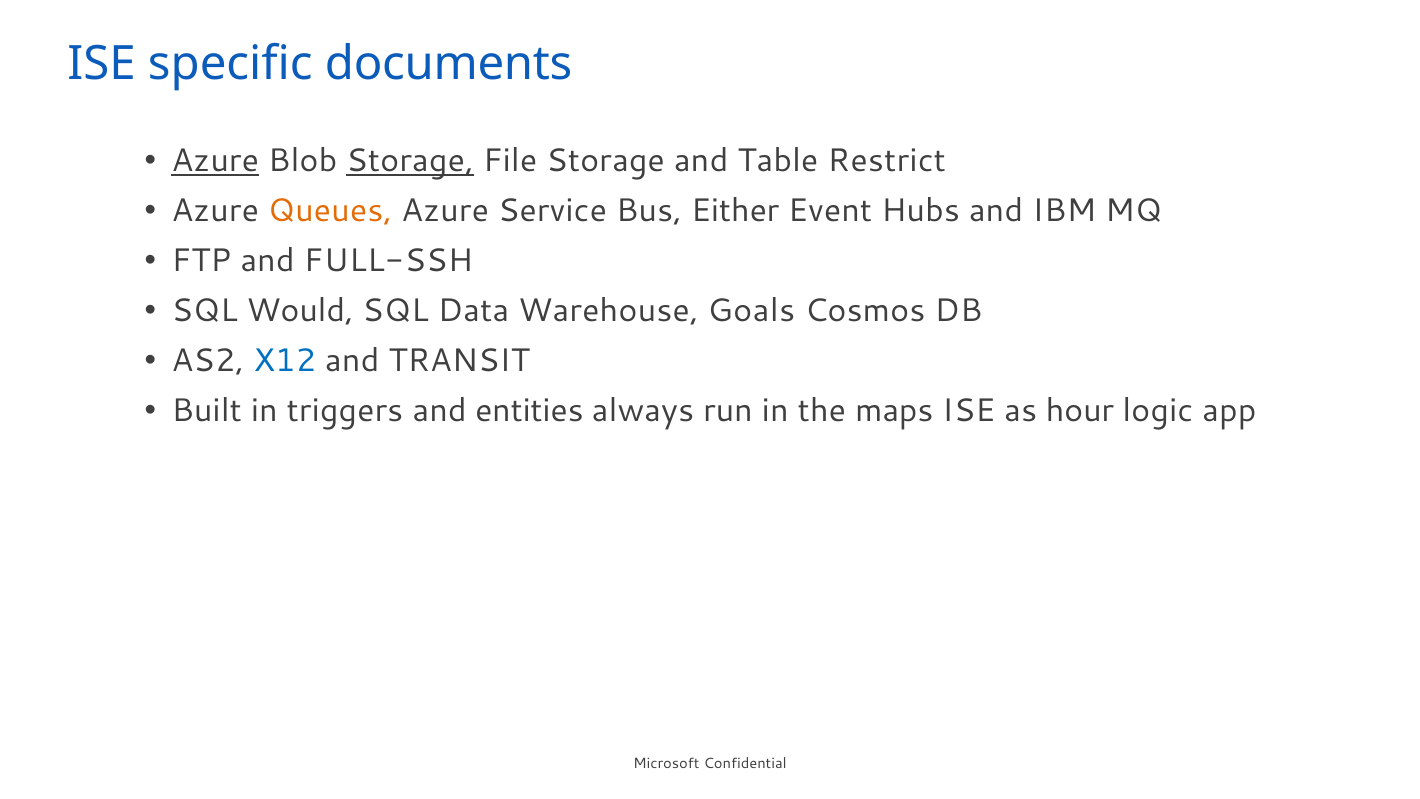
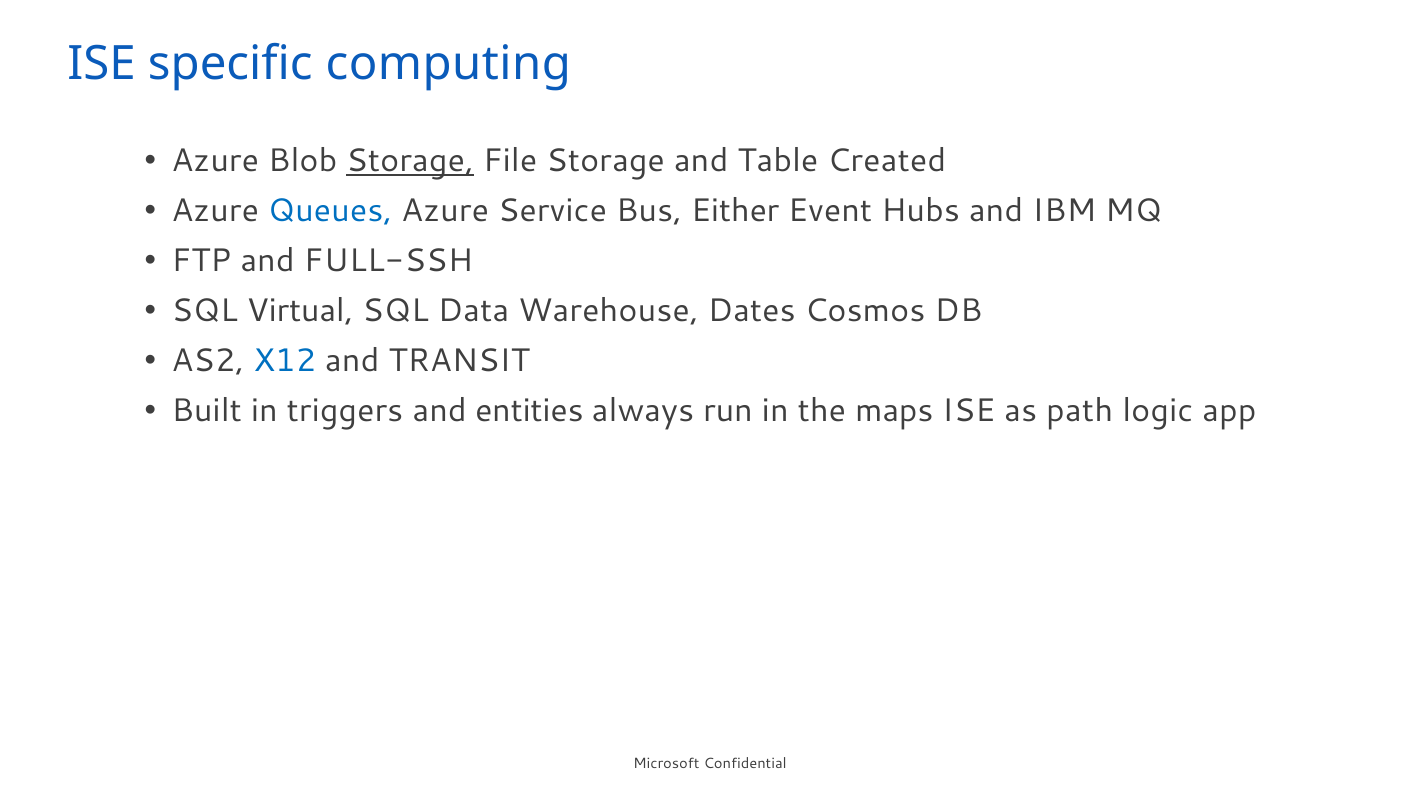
documents: documents -> computing
Azure at (215, 161) underline: present -> none
Restrict: Restrict -> Created
Queues colour: orange -> blue
Would: Would -> Virtual
Goals: Goals -> Dates
hour: hour -> path
